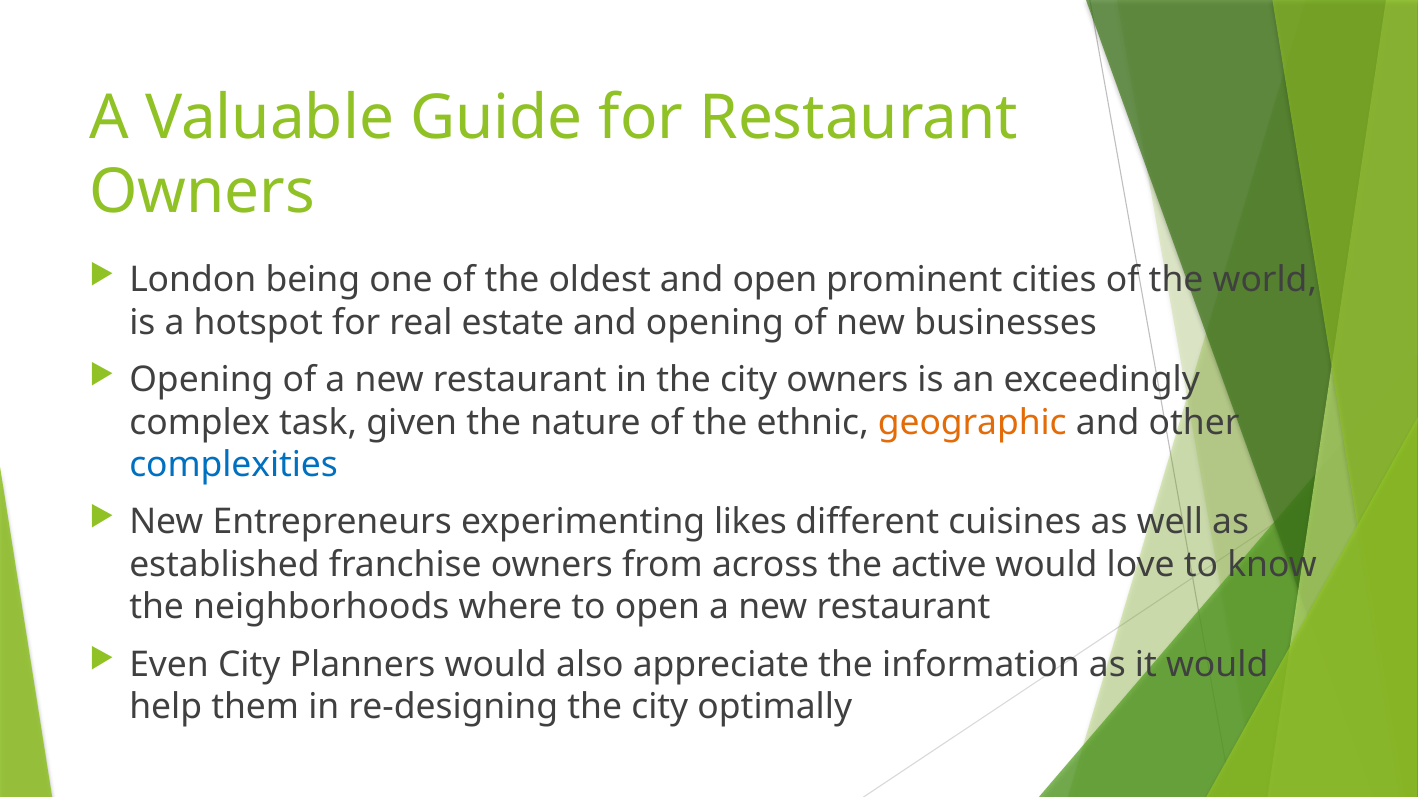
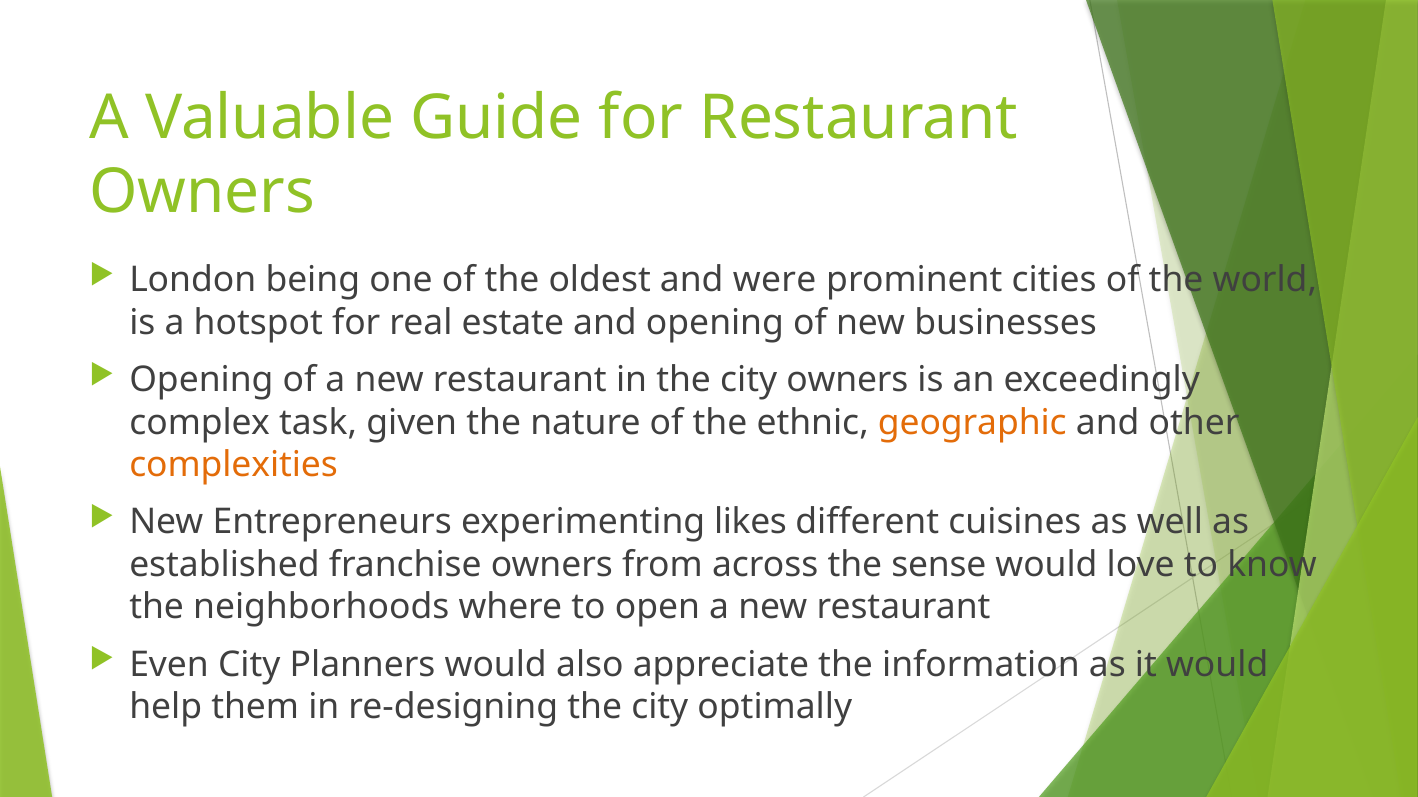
and open: open -> were
complexities colour: blue -> orange
active: active -> sense
